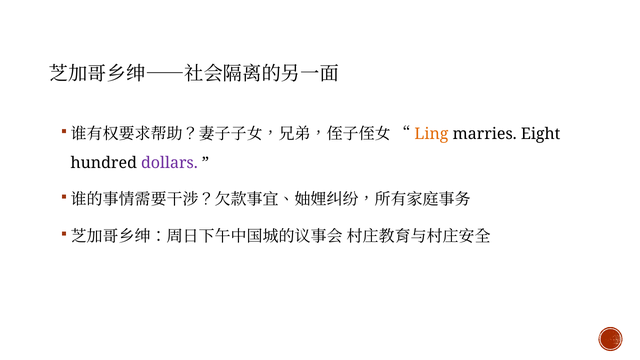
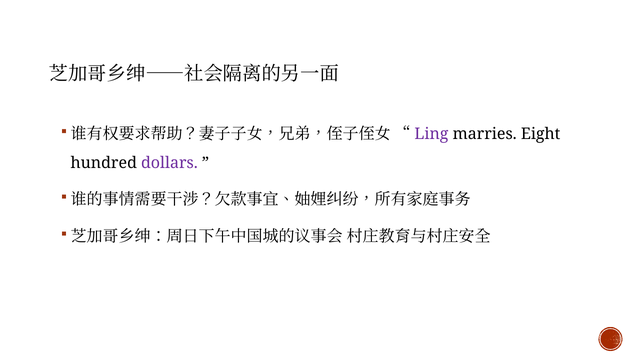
Ling colour: orange -> purple
